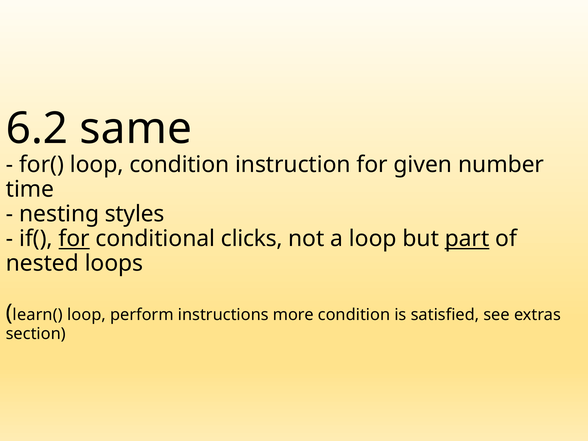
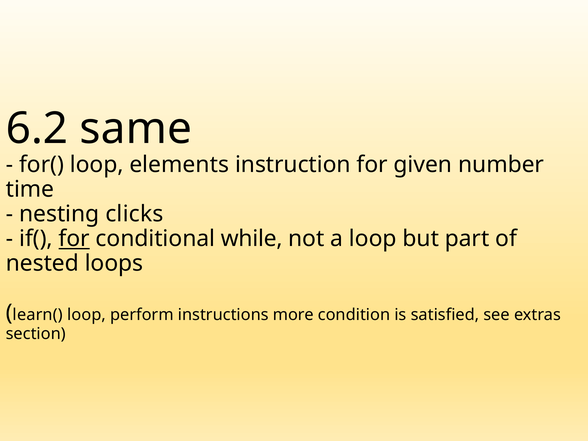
loop condition: condition -> elements
styles: styles -> clicks
clicks: clicks -> while
part underline: present -> none
